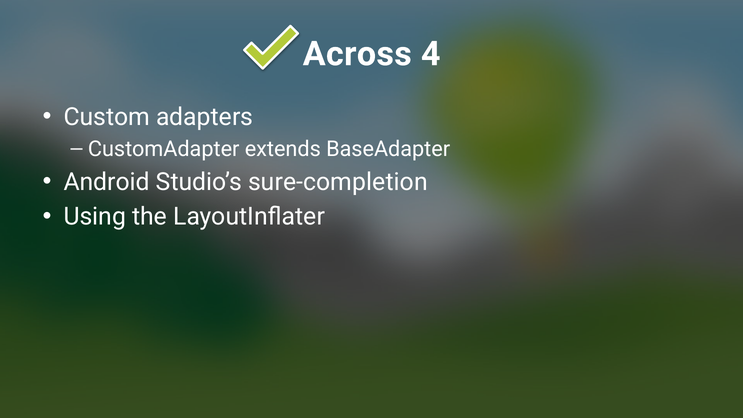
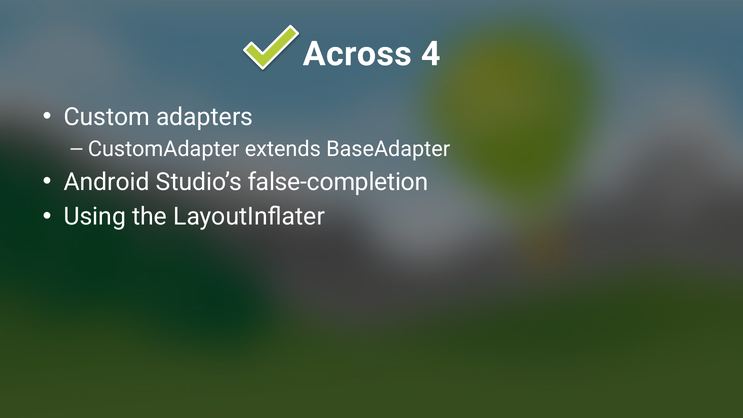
sure-completion: sure-completion -> false-completion
